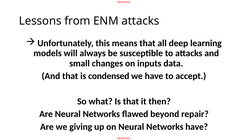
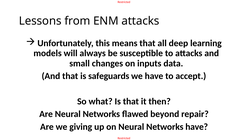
condensed: condensed -> safeguards
